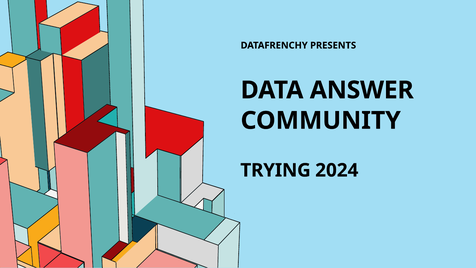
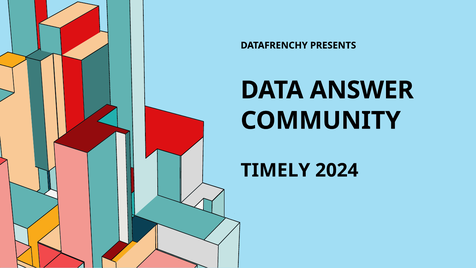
TRYING: TRYING -> TIMELY
